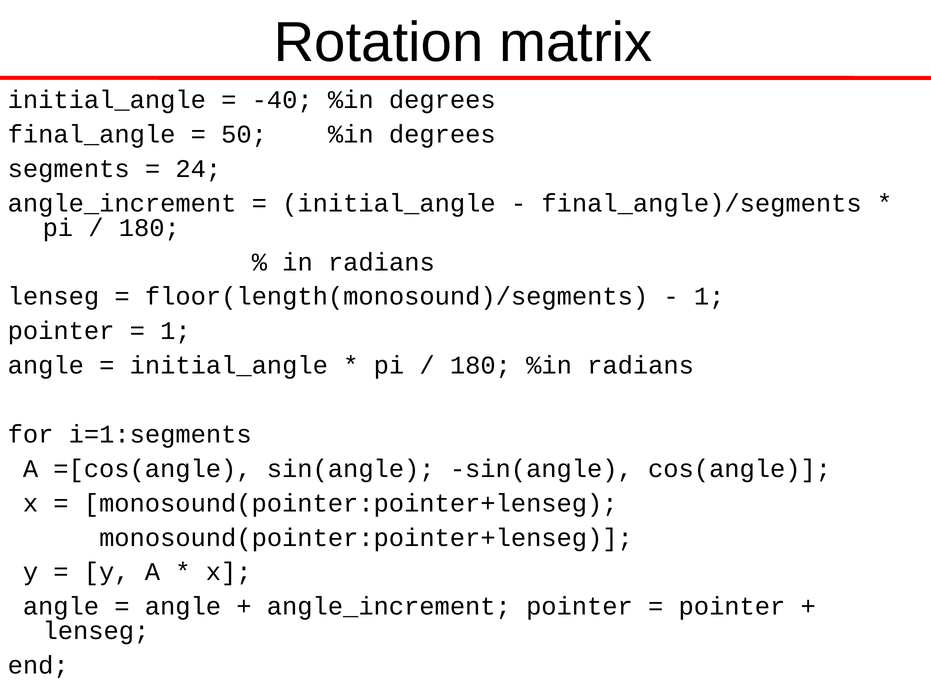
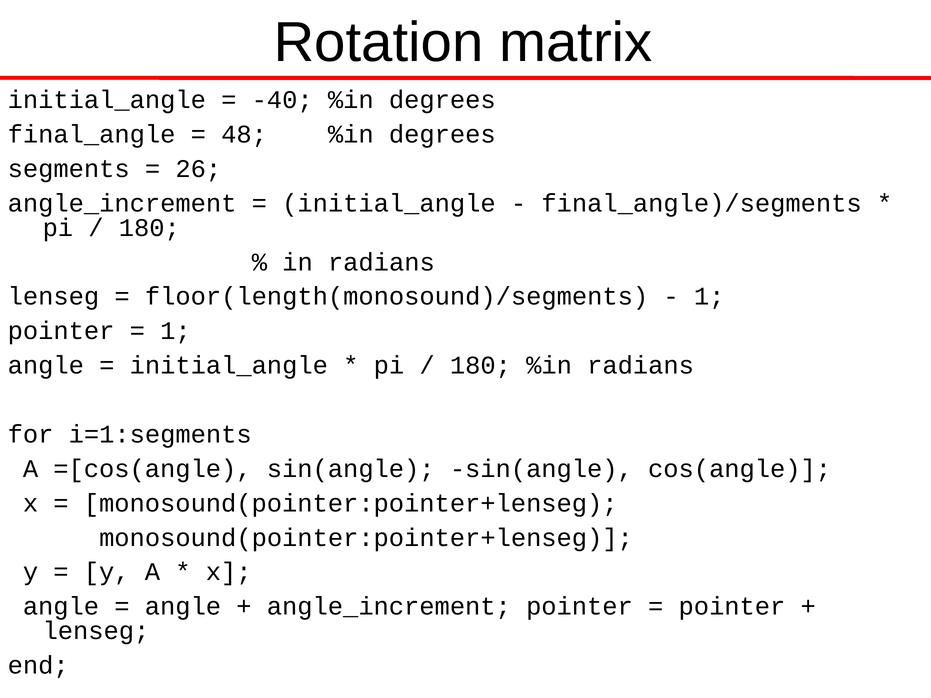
50: 50 -> 48
24: 24 -> 26
